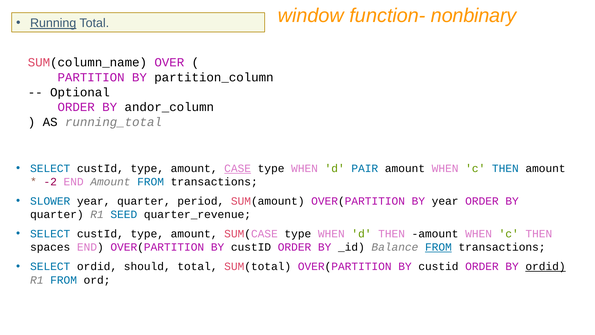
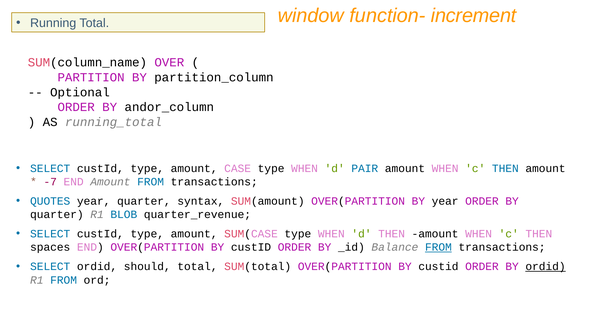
nonbinary: nonbinary -> increment
Running underline: present -> none
CASE underline: present -> none
-2: -2 -> -7
SLOWER: SLOWER -> QUOTES
period: period -> syntax
SEED: SEED -> BLOB
